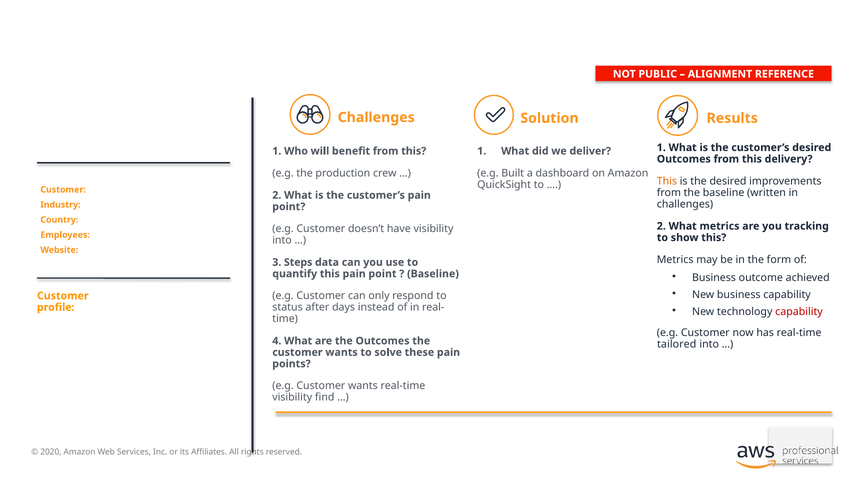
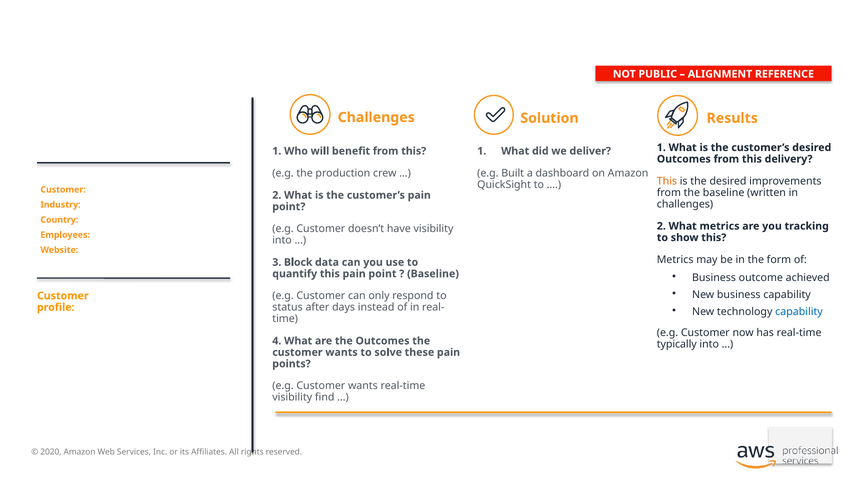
Steps: Steps -> Block
capability at (799, 312) colour: red -> blue
tailored: tailored -> typically
